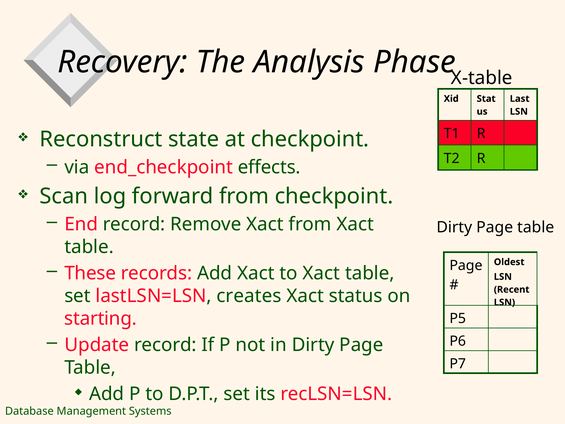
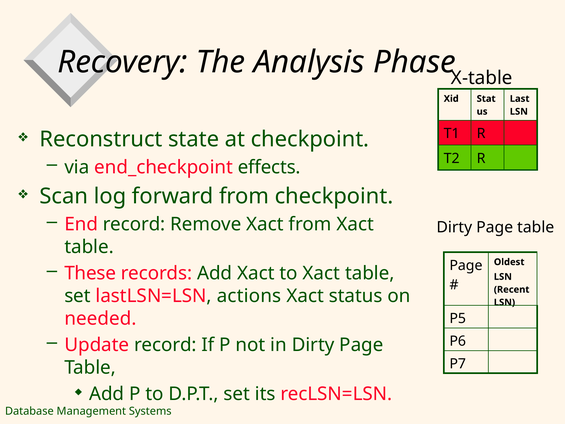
creates: creates -> actions
starting: starting -> needed
